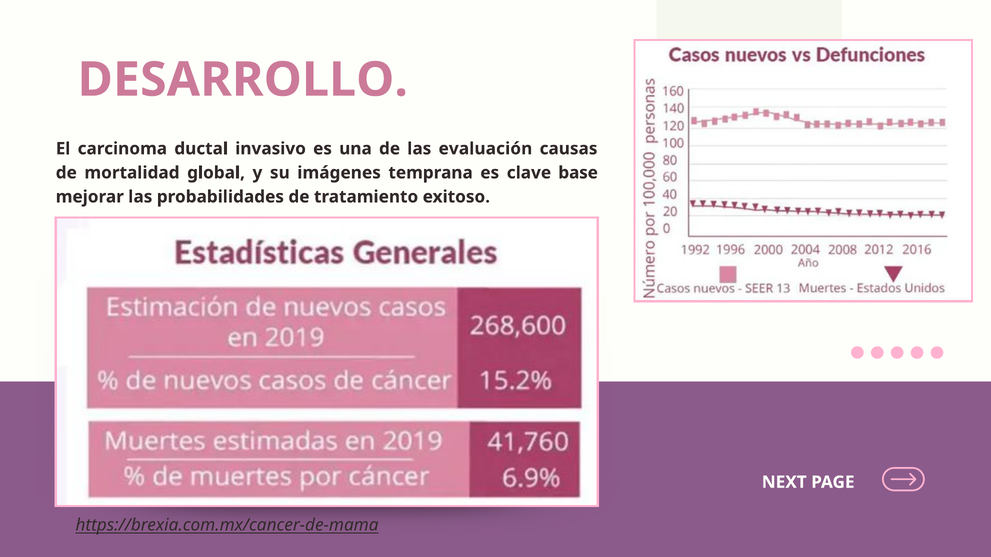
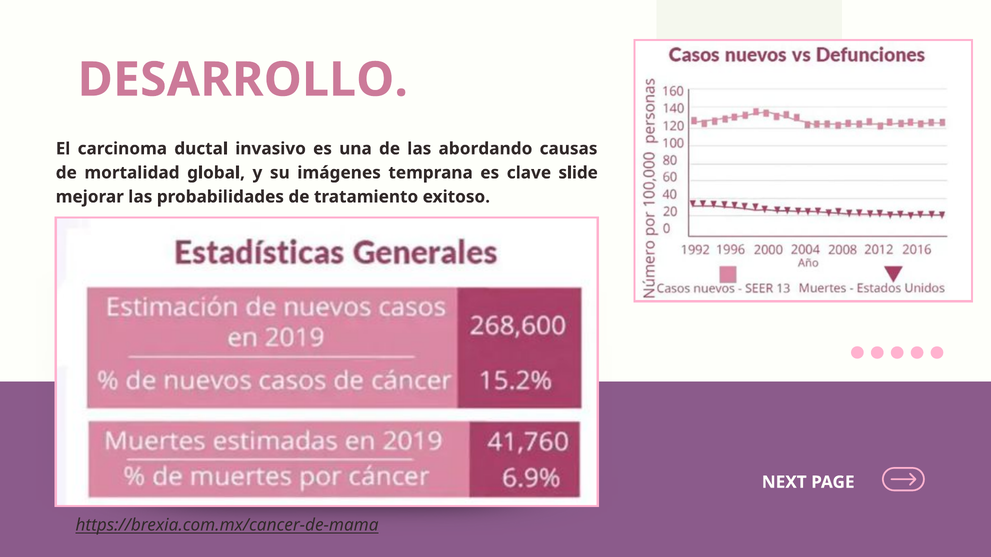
evaluación: evaluación -> abordando
base: base -> slide
